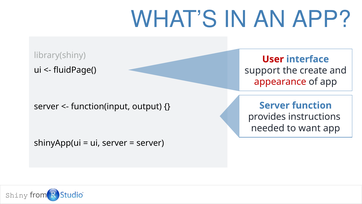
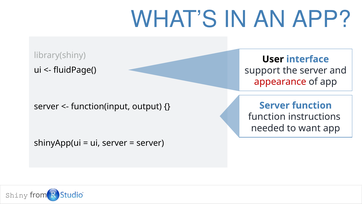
User colour: red -> black
the create: create -> server
provides at (267, 117): provides -> function
